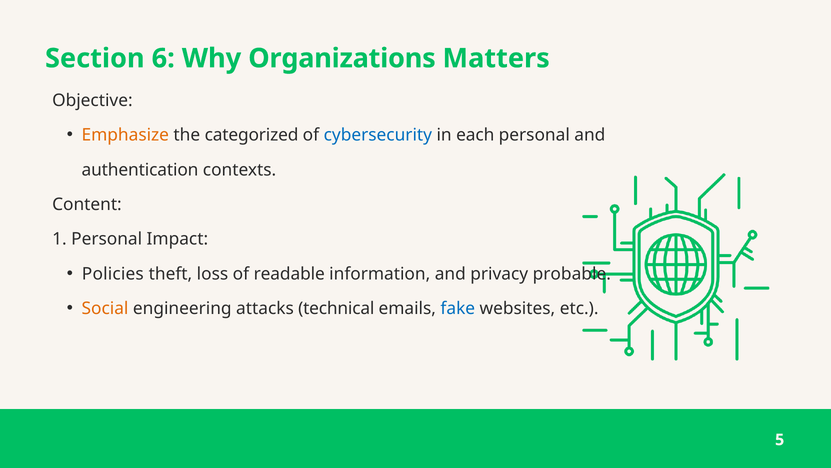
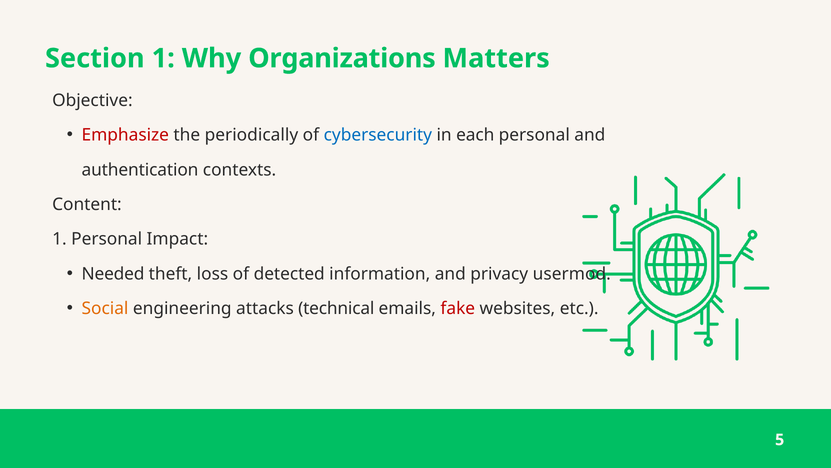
Section 6: 6 -> 1
Emphasize colour: orange -> red
categorized: categorized -> periodically
Policies: Policies -> Needed
readable: readable -> detected
probable: probable -> usermod
fake colour: blue -> red
